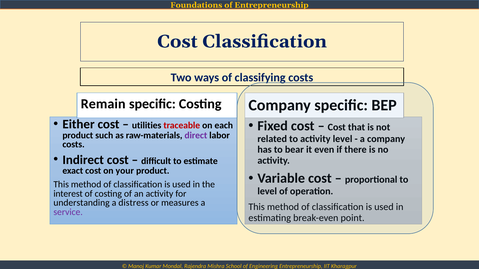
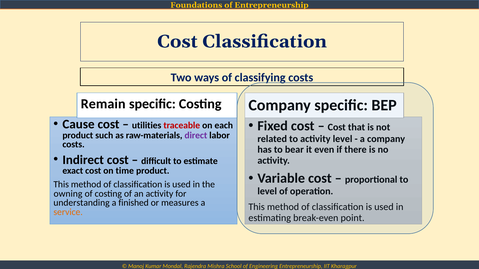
Either: Either -> Cause
your: your -> time
interest: interest -> owning
distress: distress -> finished
service colour: purple -> orange
